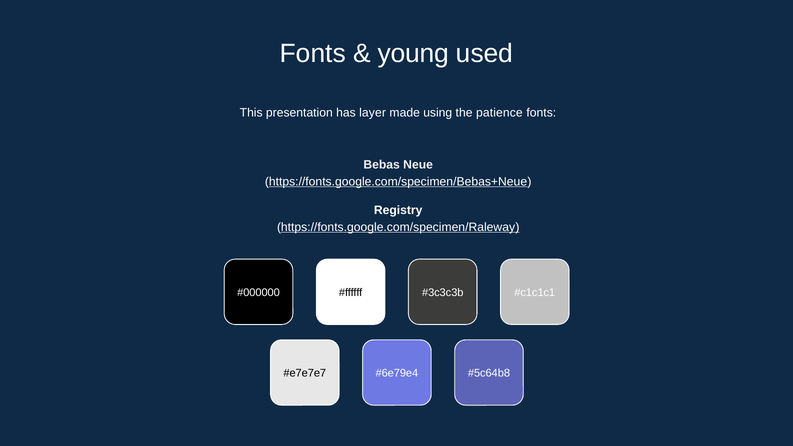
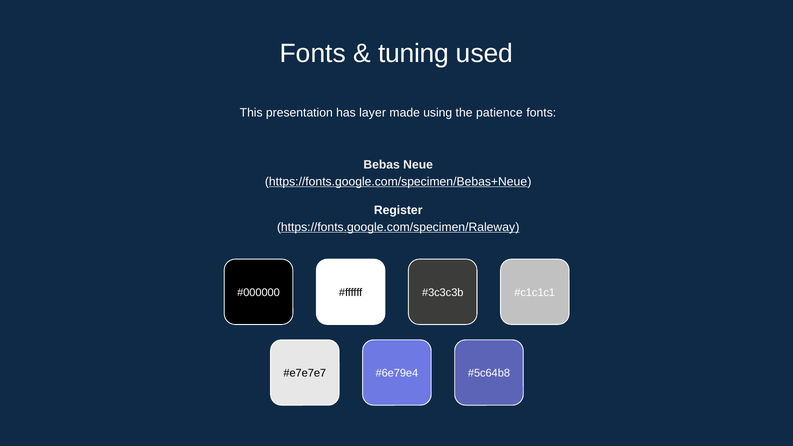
young: young -> tuning
Registry: Registry -> Register
